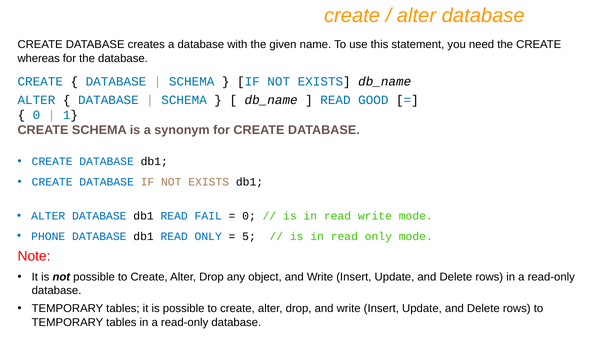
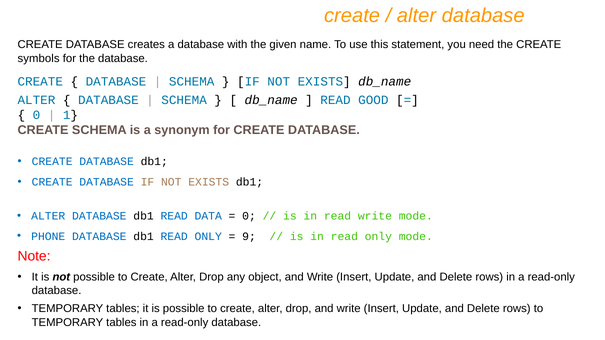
whereas: whereas -> symbols
FAIL: FAIL -> DATA
5: 5 -> 9
